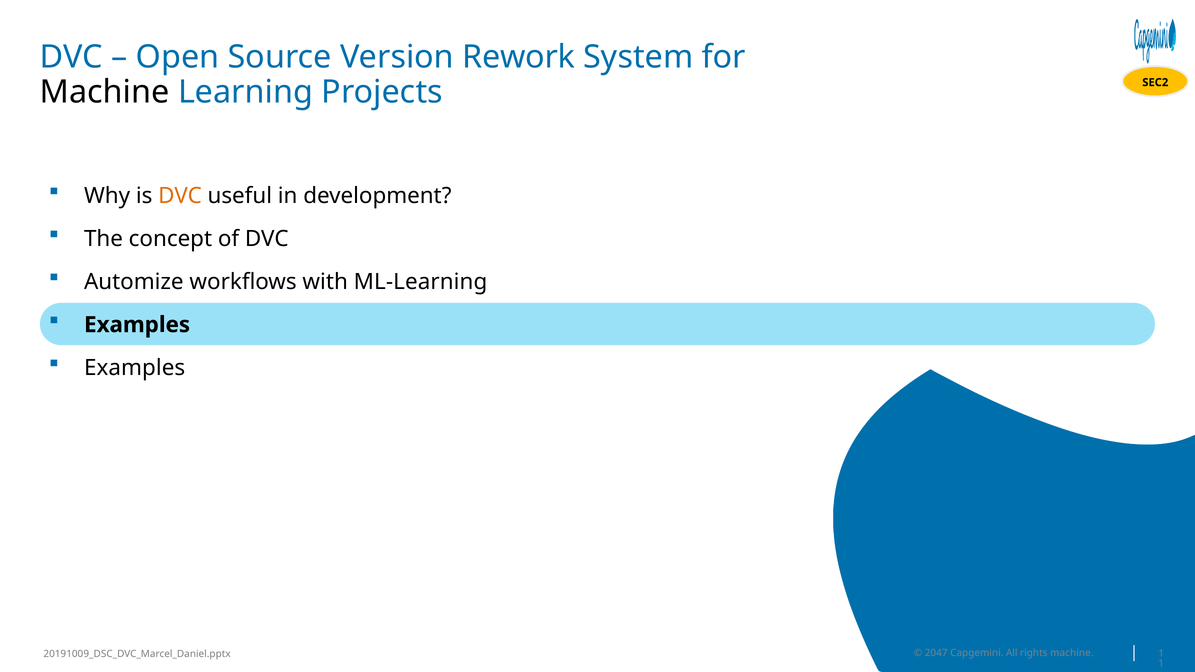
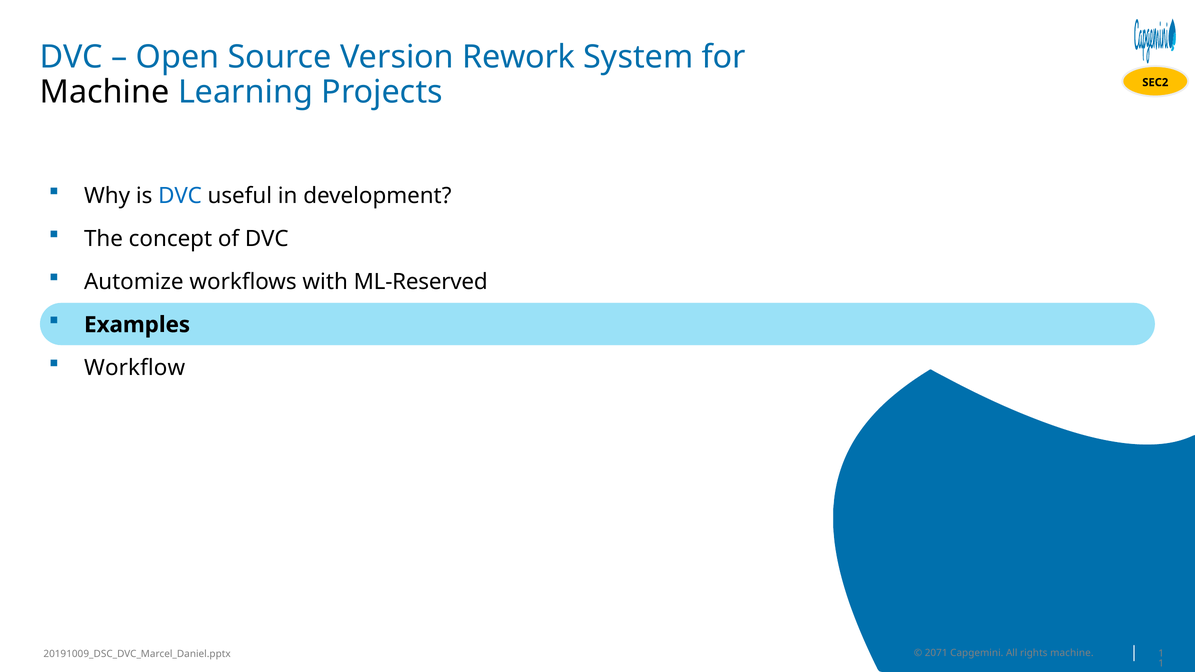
DVC at (180, 196) colour: orange -> blue
ML-Learning: ML-Learning -> ML-Reserved
Examples at (135, 368): Examples -> Workflow
2047: 2047 -> 2071
